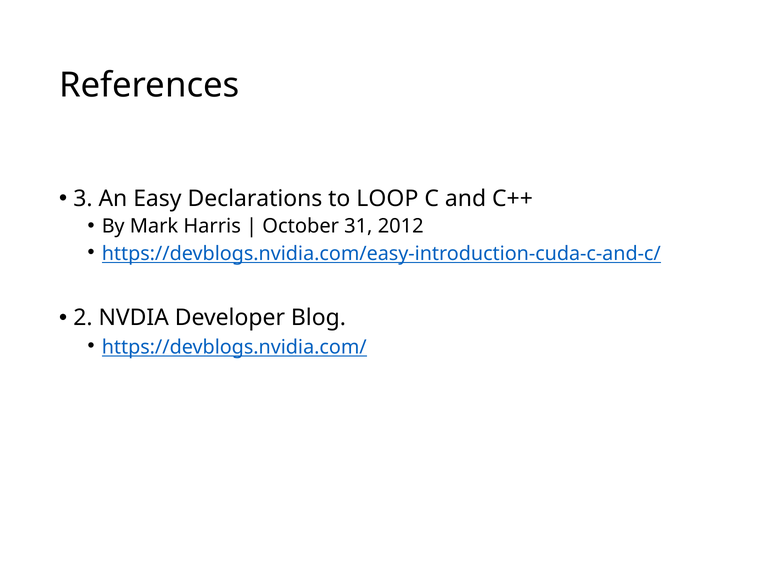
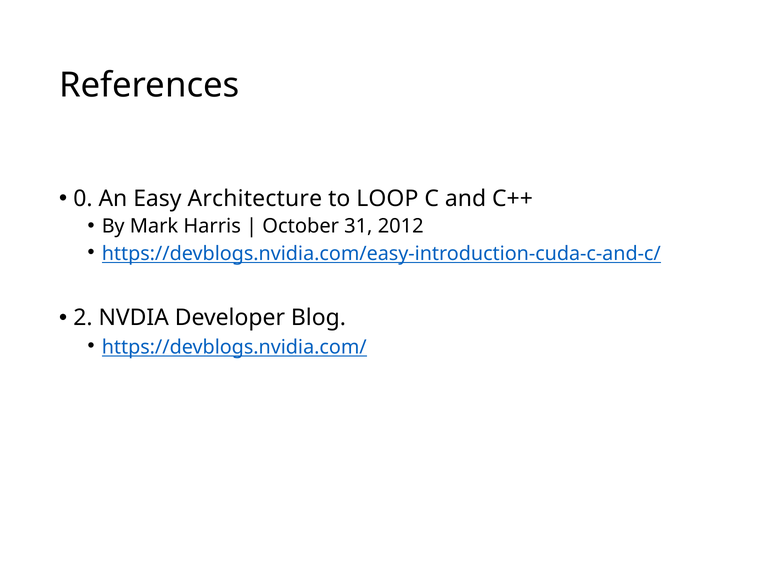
3: 3 -> 0
Declarations: Declarations -> Architecture
